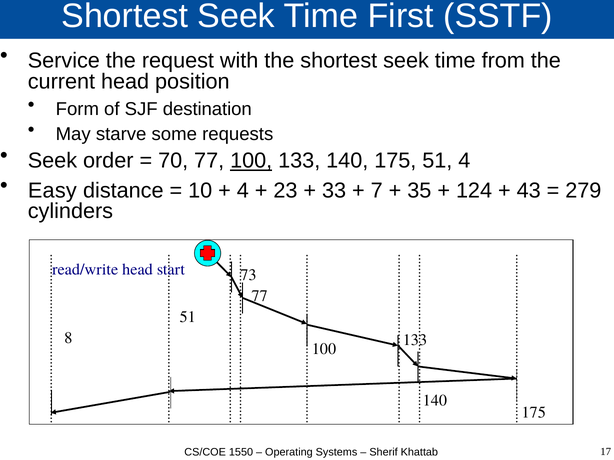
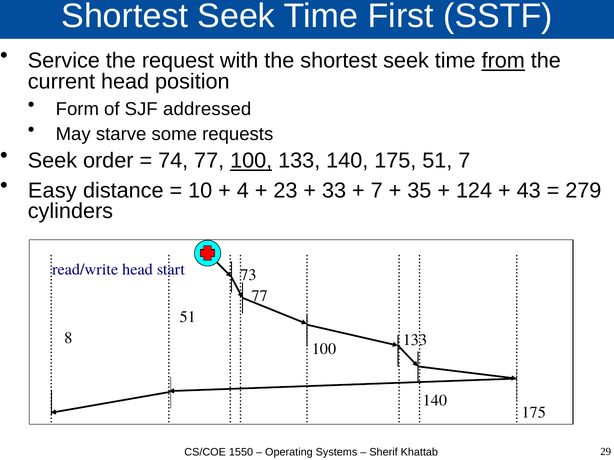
from underline: none -> present
destination: destination -> addressed
70: 70 -> 74
51 4: 4 -> 7
17: 17 -> 29
